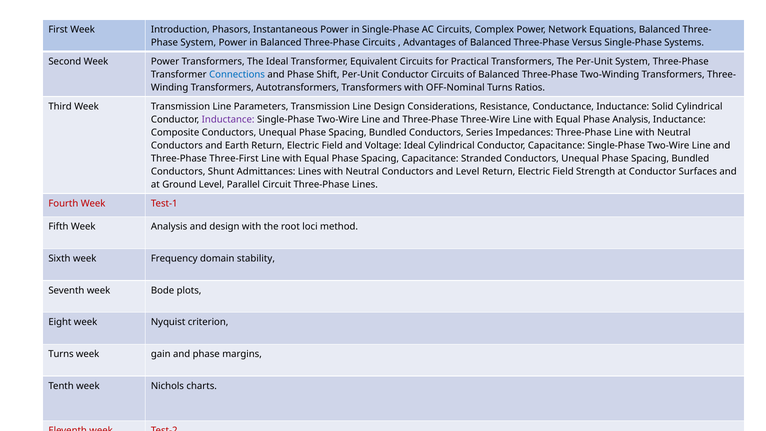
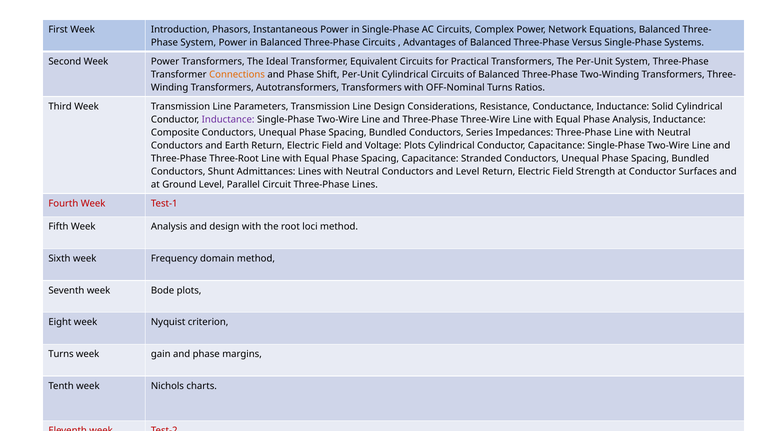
Connections colour: blue -> orange
Per-Unit Conductor: Conductor -> Cylindrical
Voltage Ideal: Ideal -> Plots
Three-First: Three-First -> Three-Root
domain stability: stability -> method
